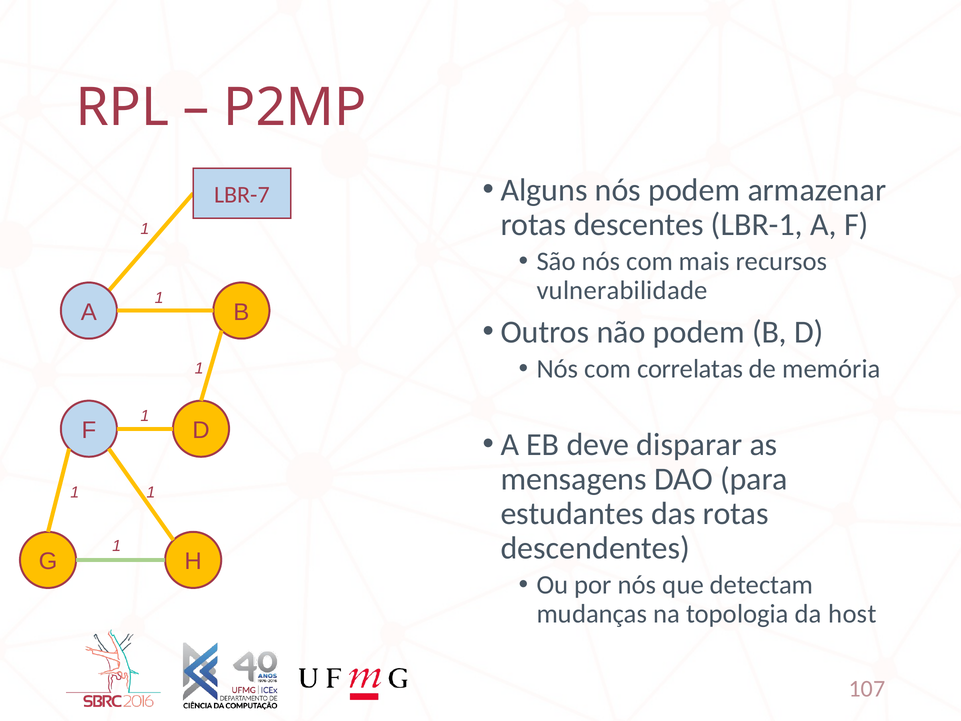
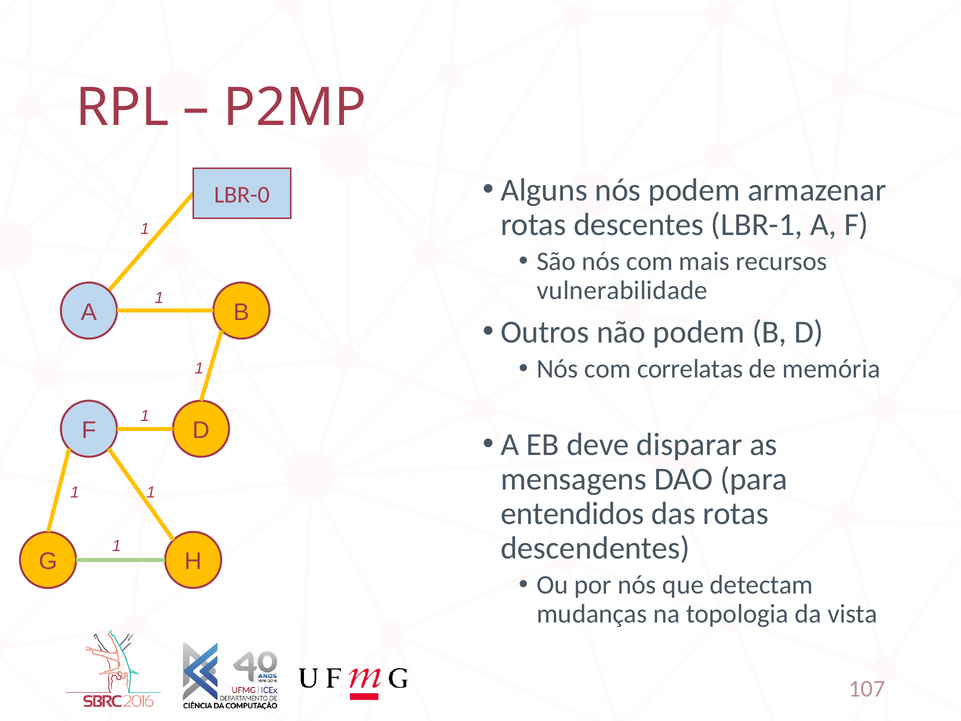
LBR-7: LBR-7 -> LBR-0
estudantes: estudantes -> entendidos
host: host -> vista
